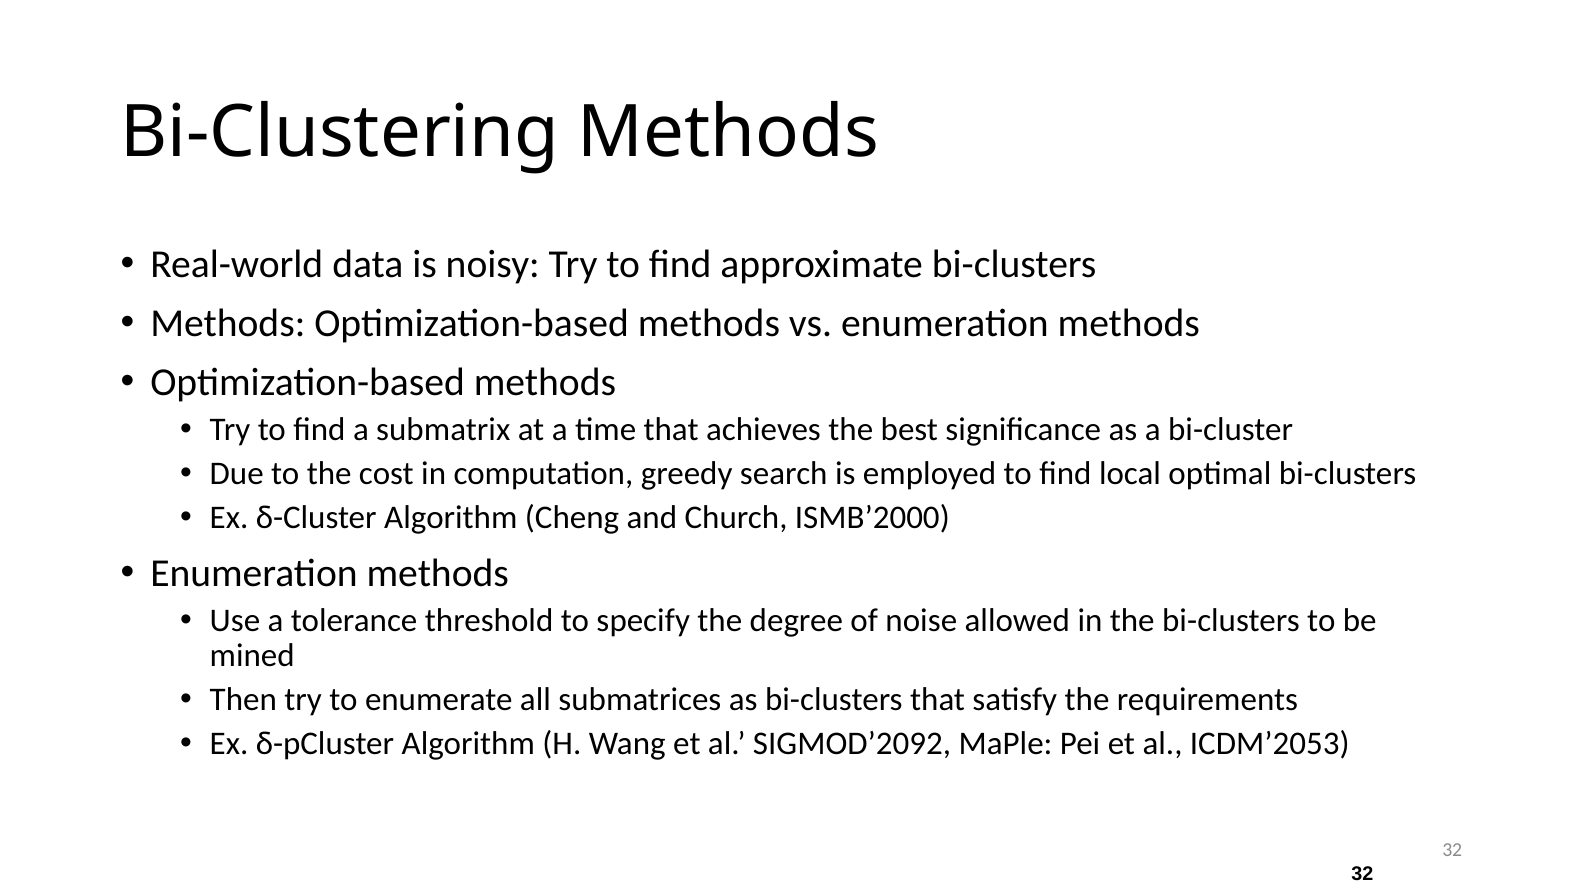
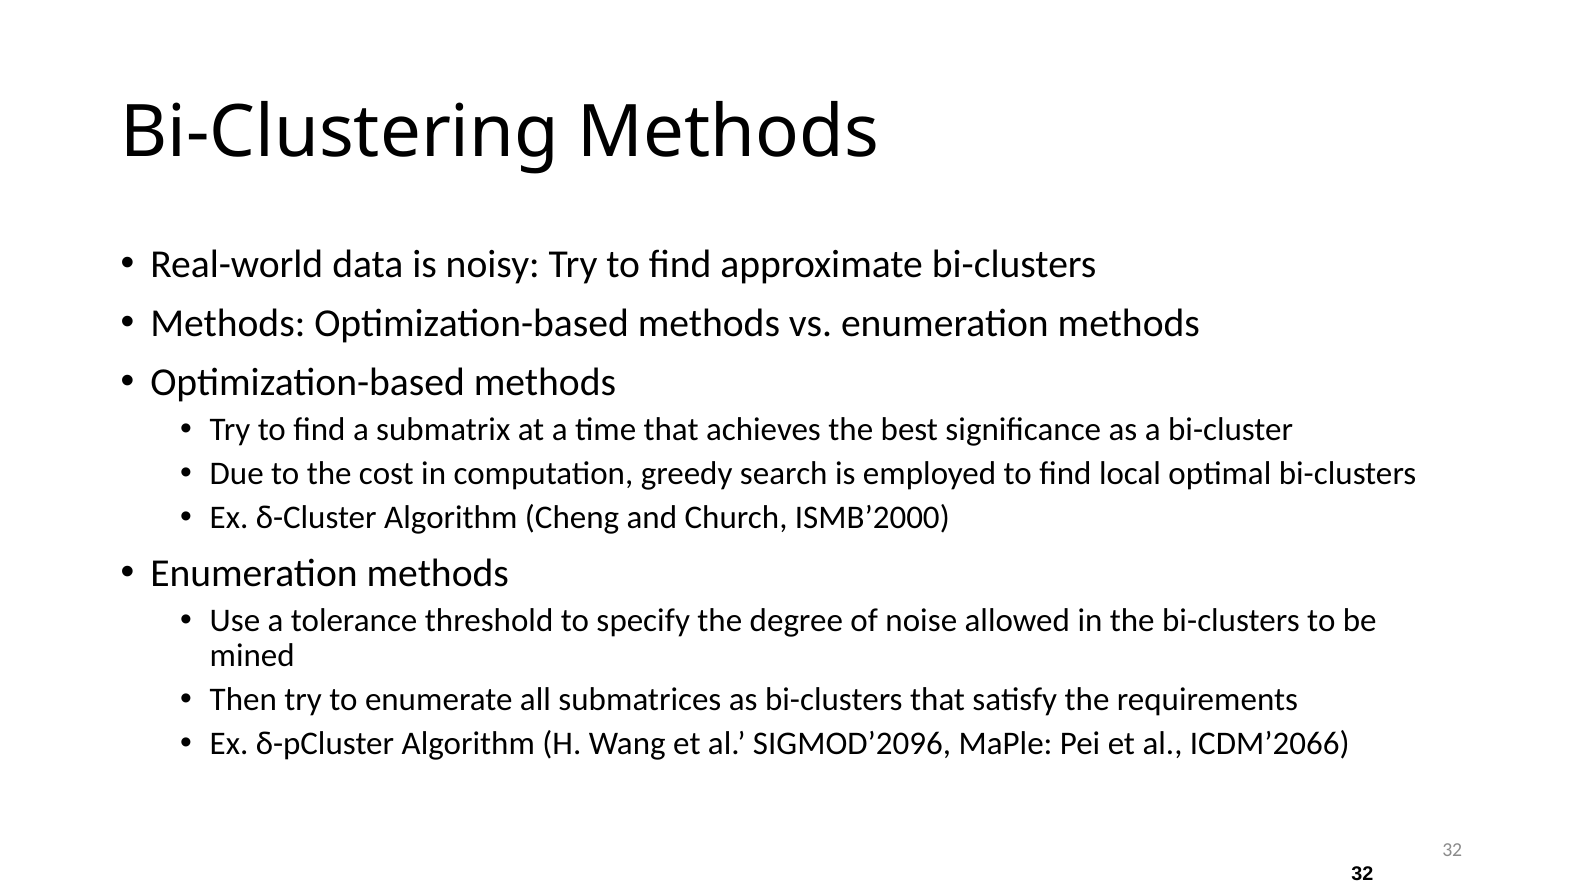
SIGMOD’2092: SIGMOD’2092 -> SIGMOD’2096
ICDM’2053: ICDM’2053 -> ICDM’2066
